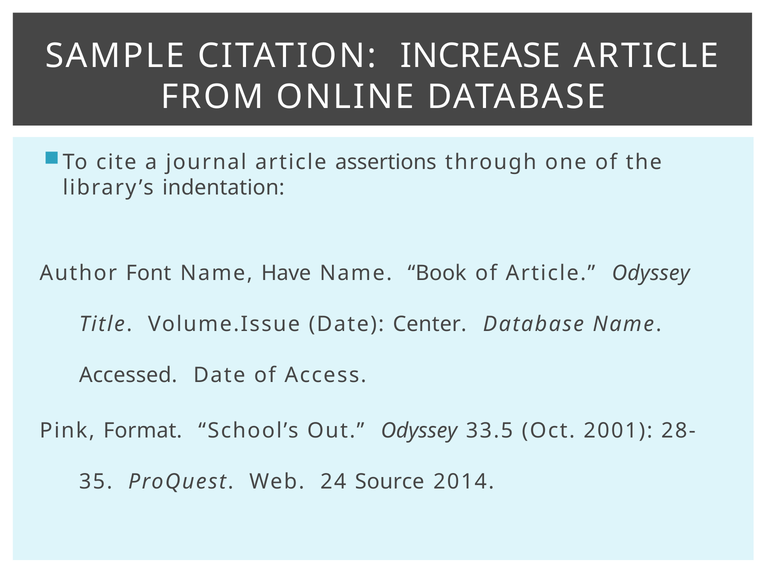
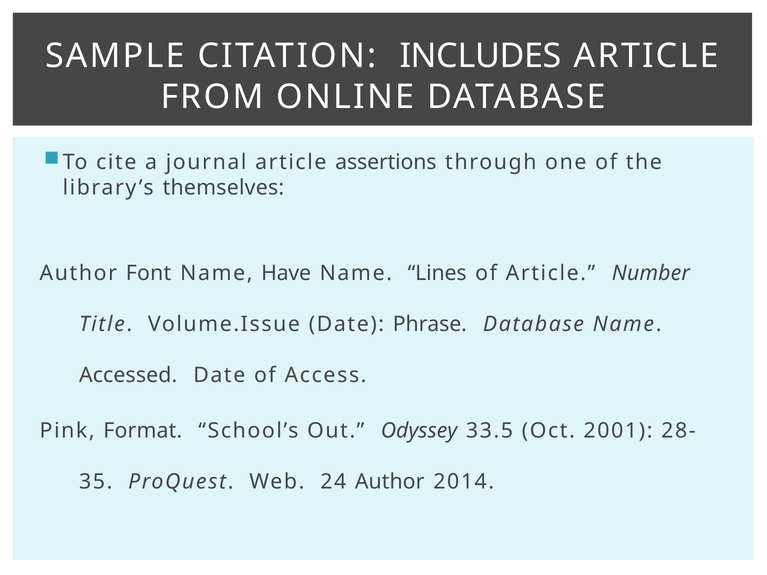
INCREASE: INCREASE -> INCLUDES
indentation: indentation -> themselves
Book: Book -> Lines
Article Odyssey: Odyssey -> Number
Center: Center -> Phrase
24 Source: Source -> Author
